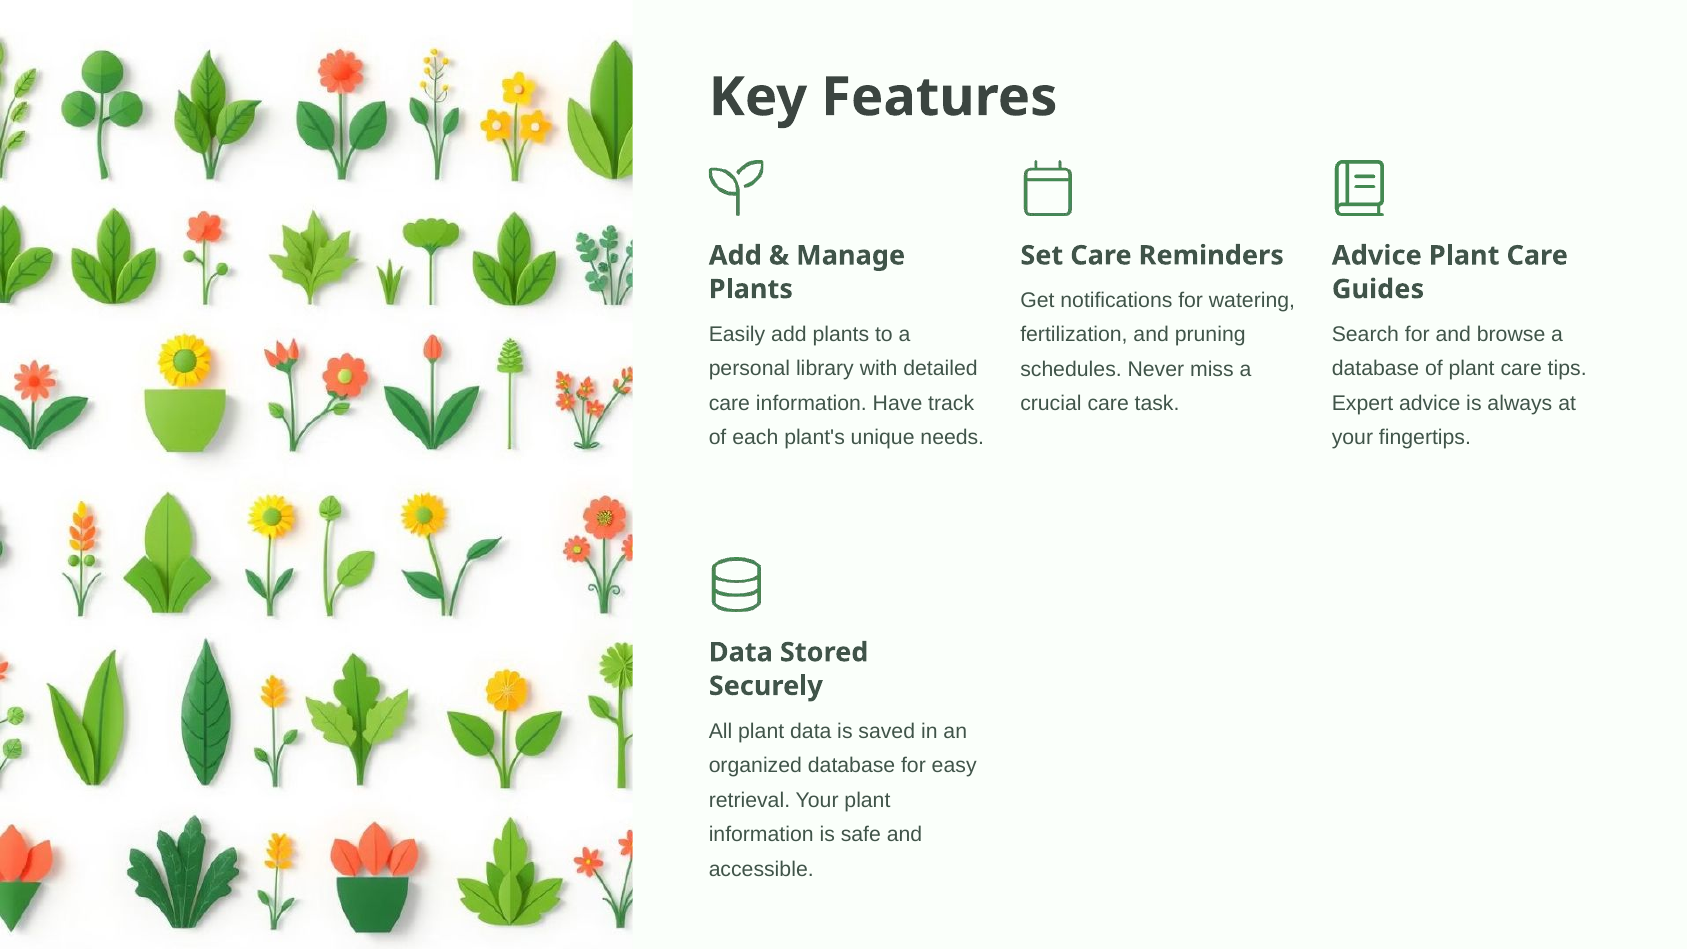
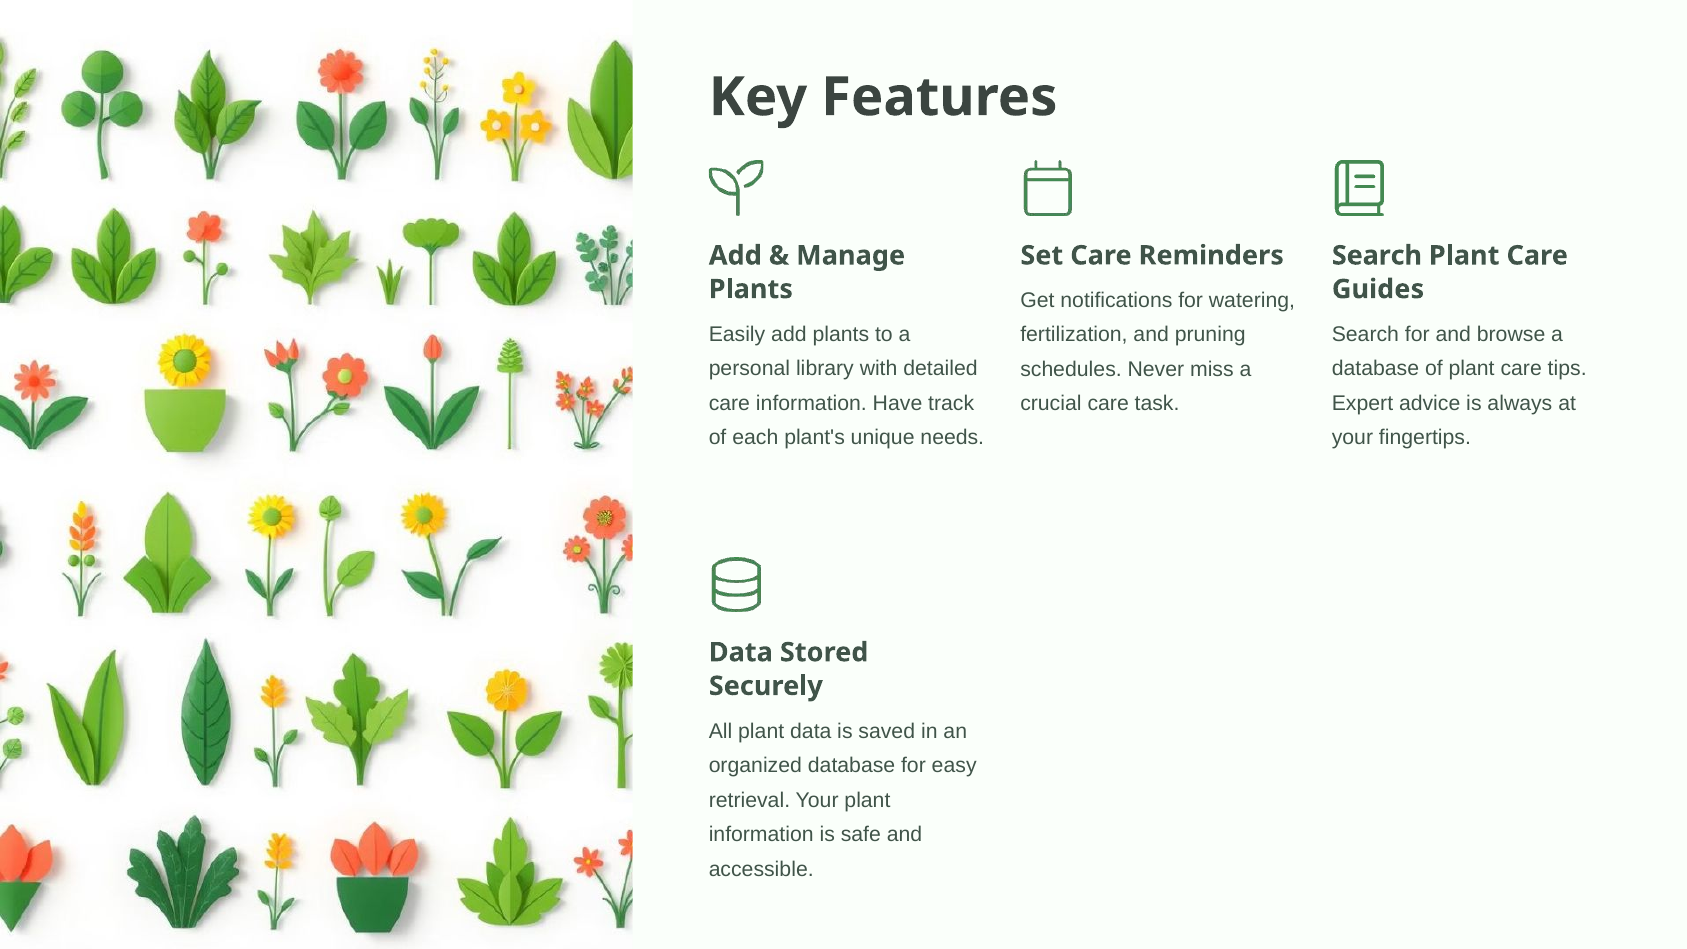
Advice at (1377, 256): Advice -> Search
